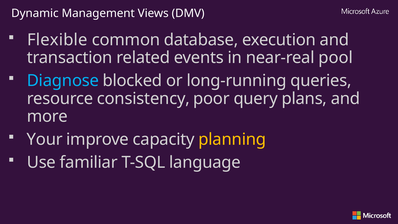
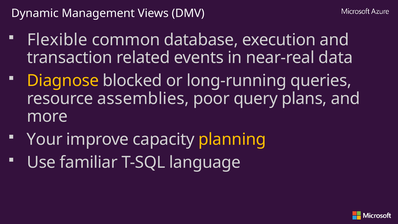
pool: pool -> data
Diagnose colour: light blue -> yellow
consistency: consistency -> assemblies
